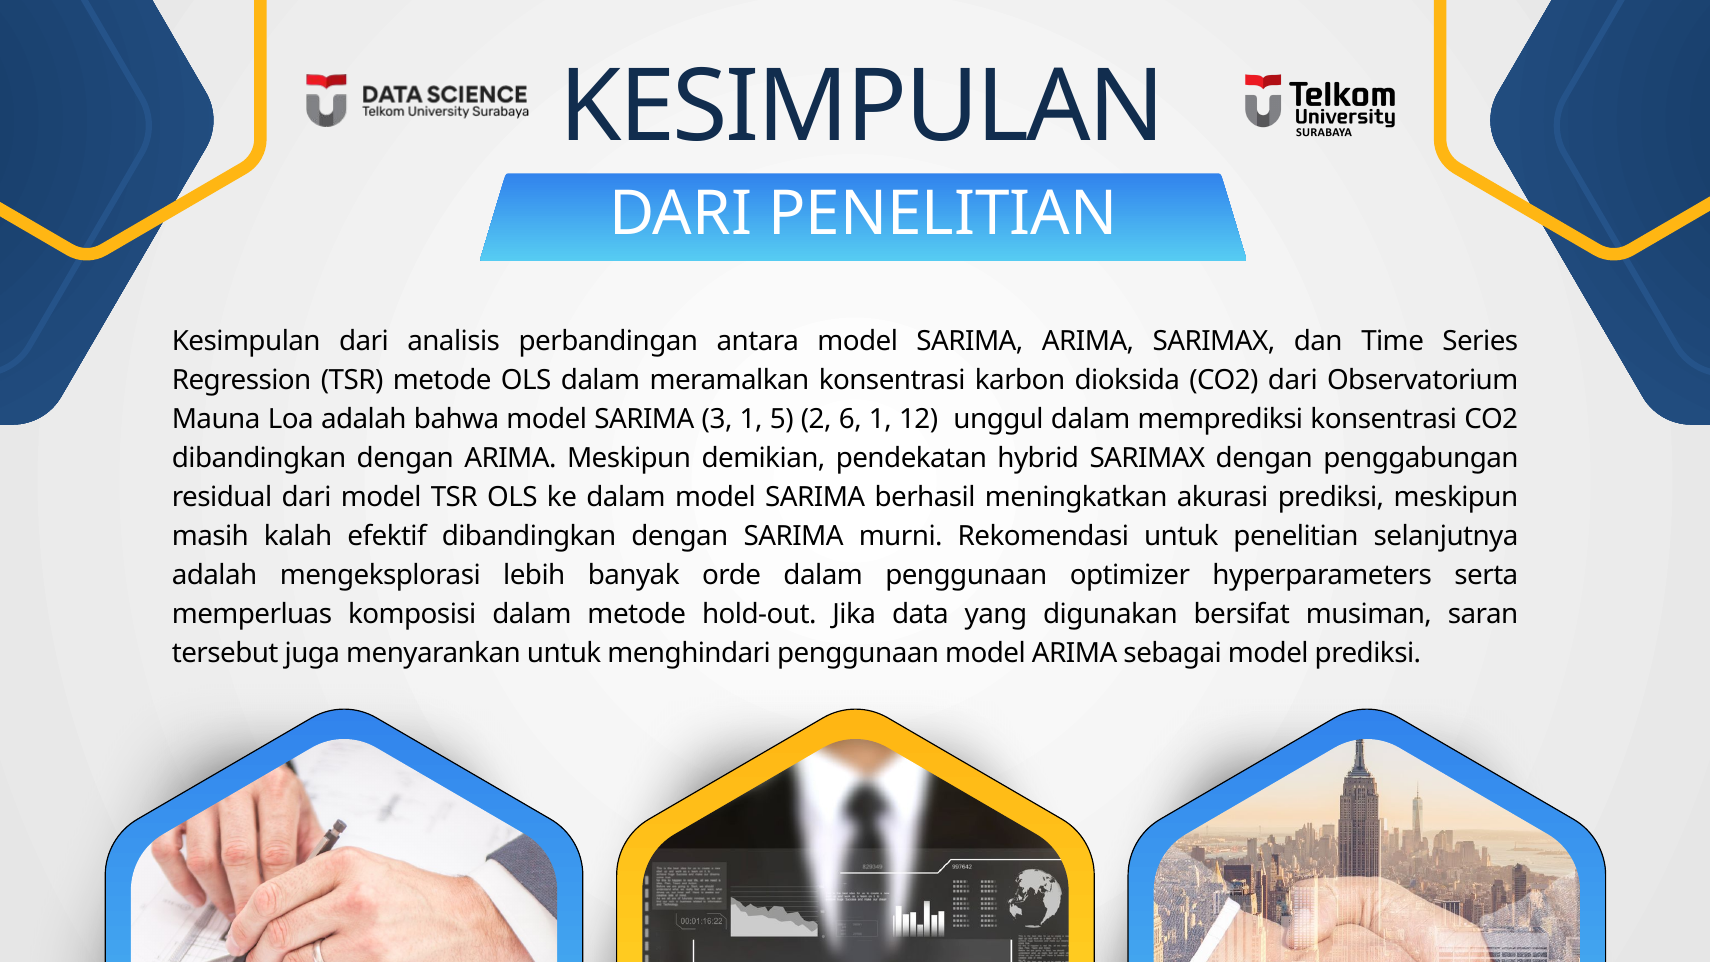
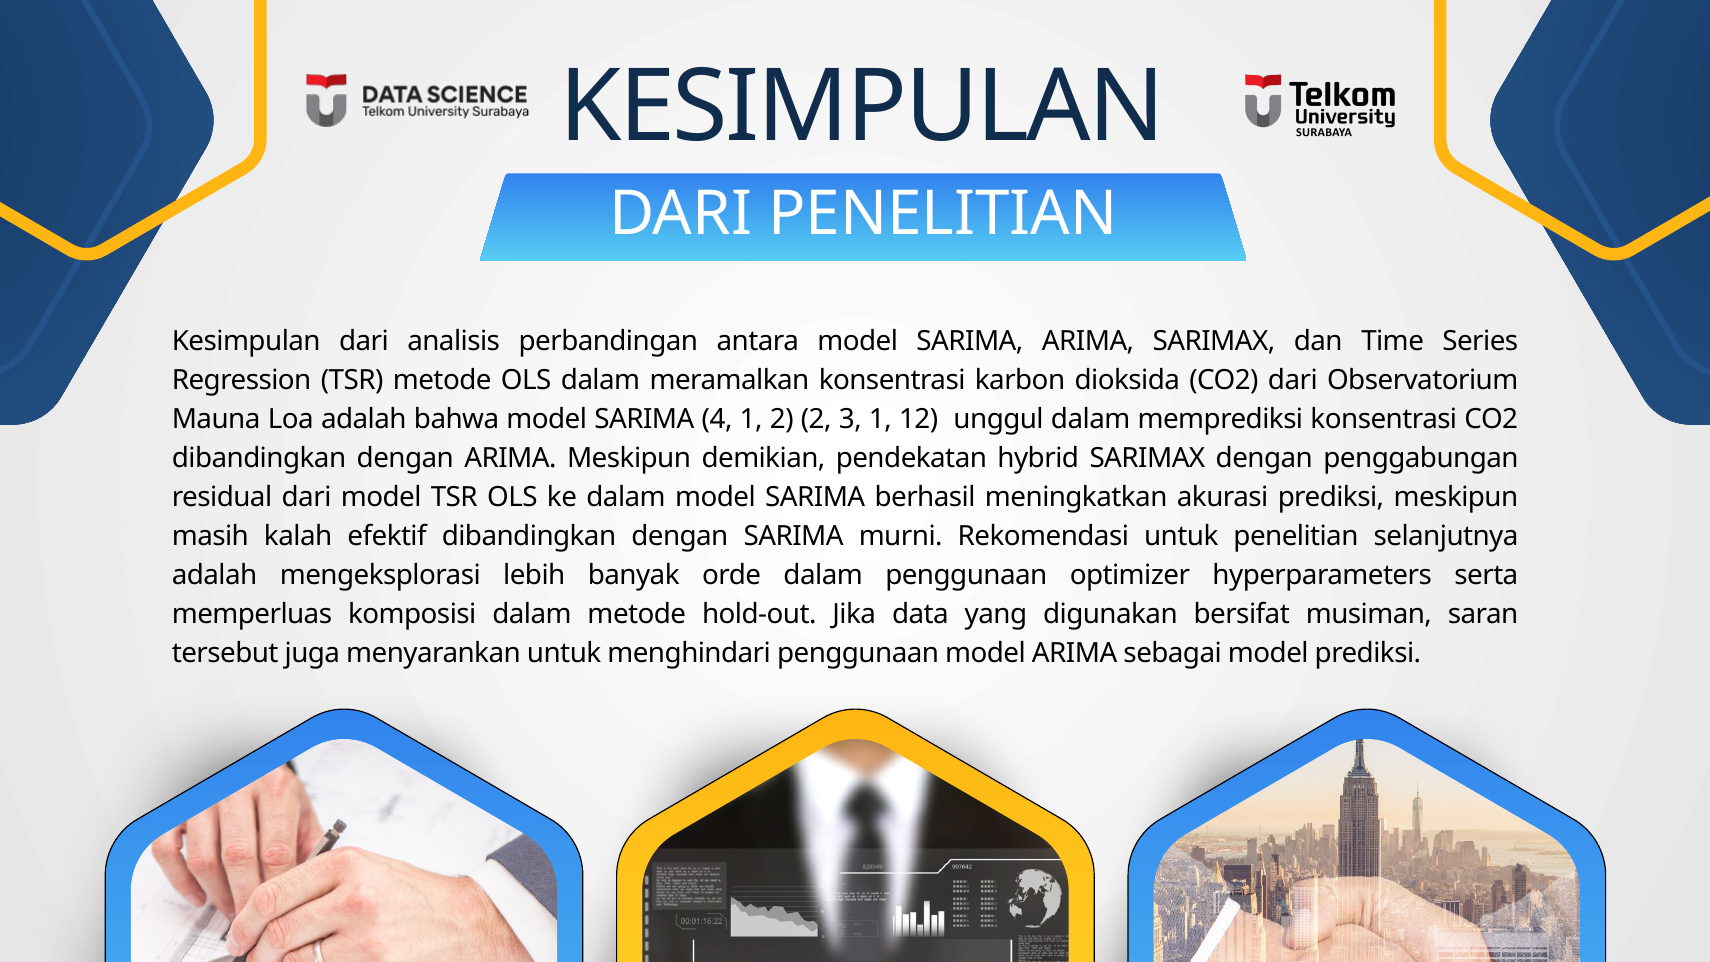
3: 3 -> 4
1 5: 5 -> 2
6: 6 -> 3
